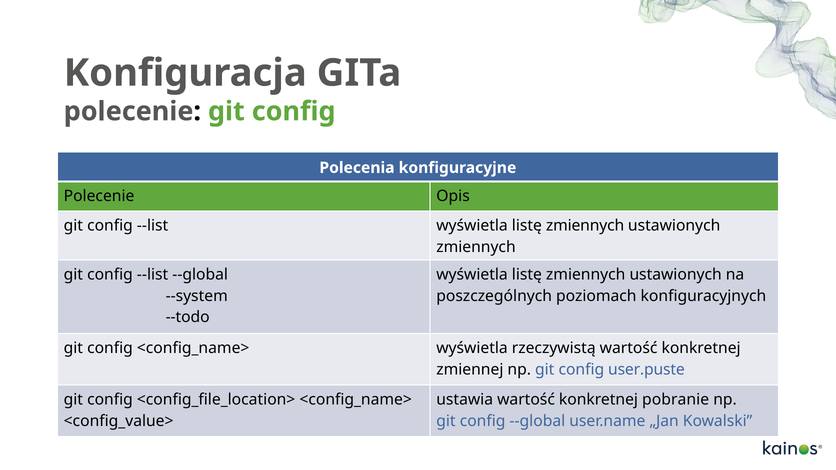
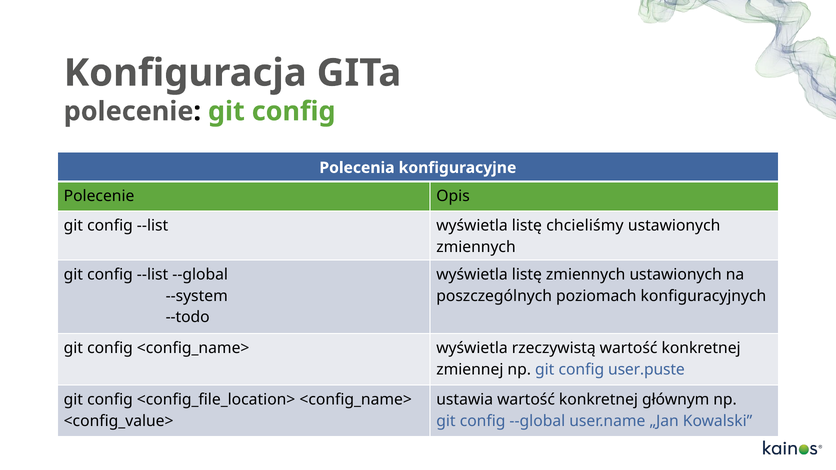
--list wyświetla listę zmiennych: zmiennych -> chcieliśmy
pobranie: pobranie -> głównym
